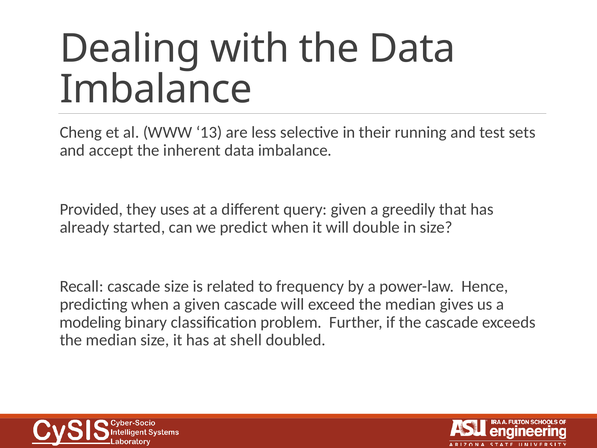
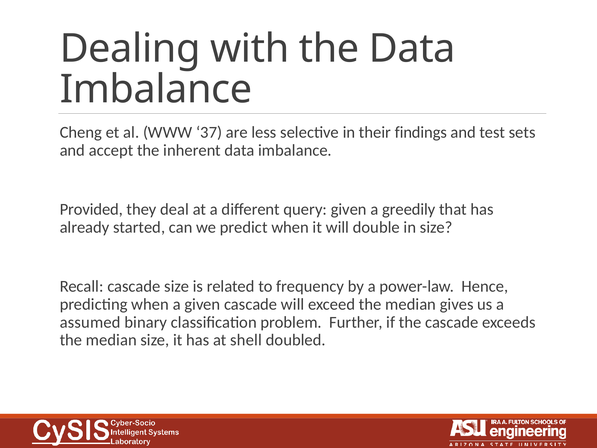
13: 13 -> 37
running: running -> findings
uses: uses -> deal
modeling: modeling -> assumed
